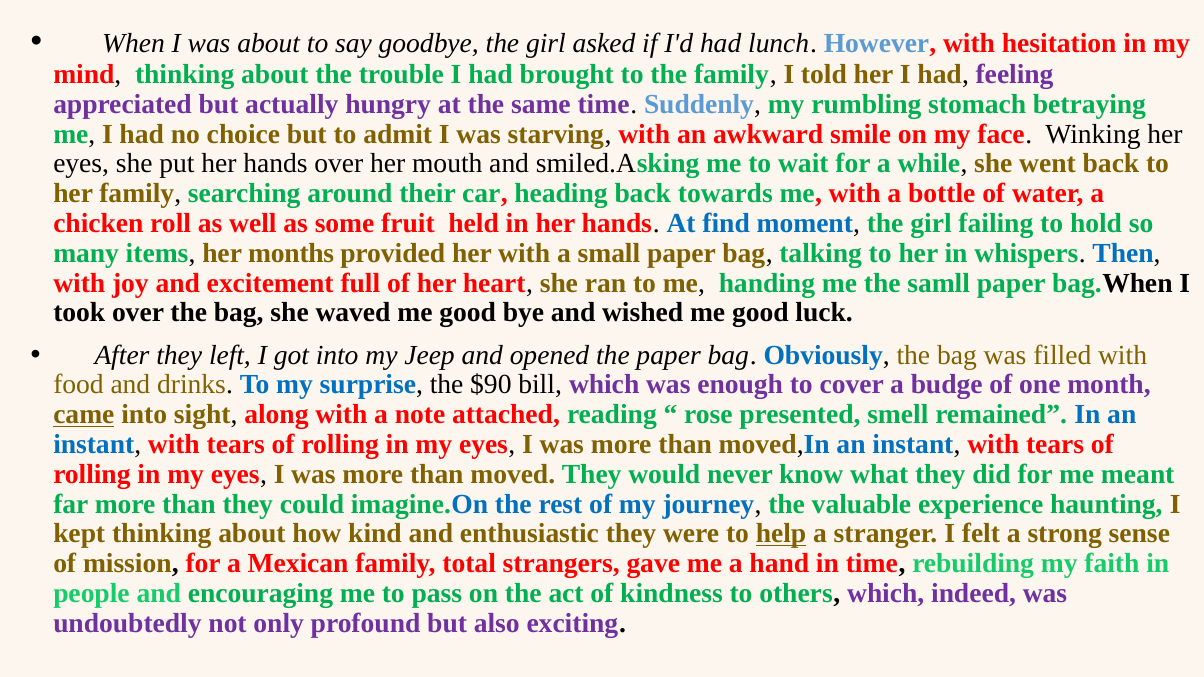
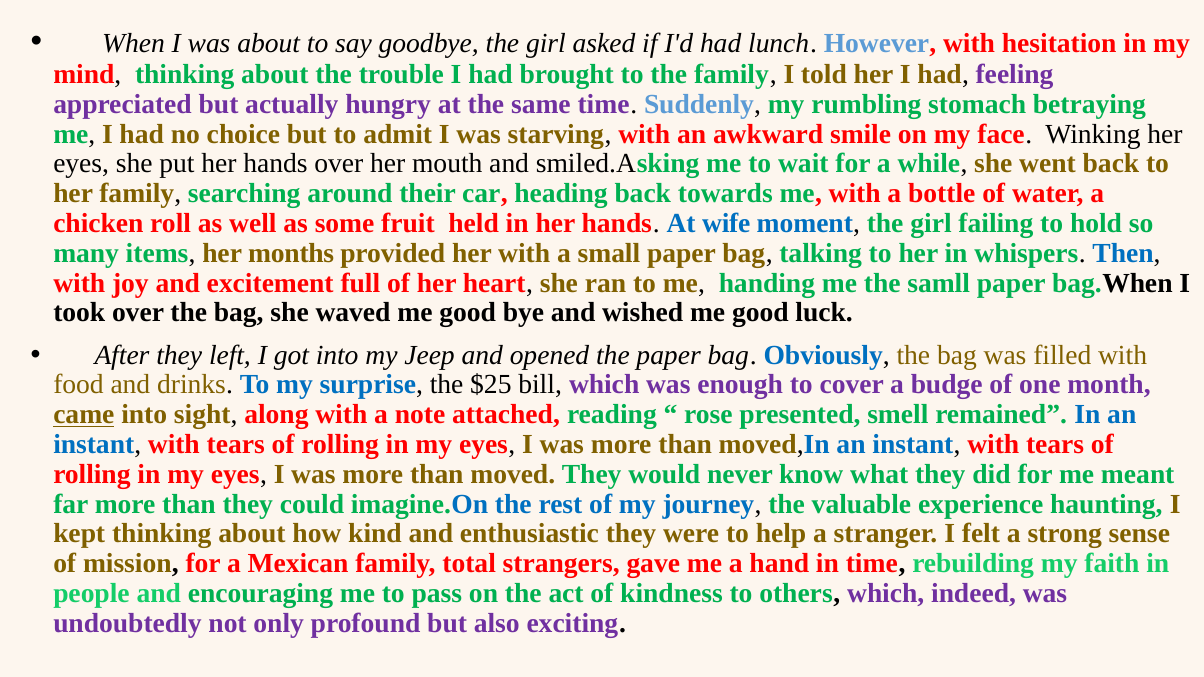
find: find -> wife
$90: $90 -> $25
help underline: present -> none
